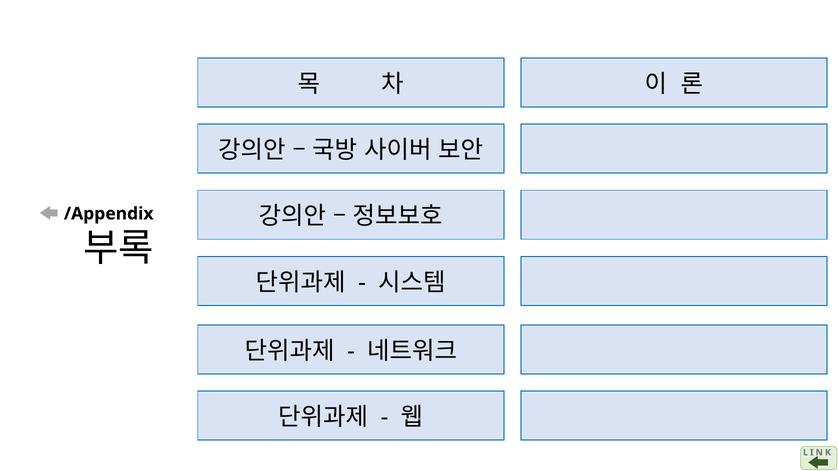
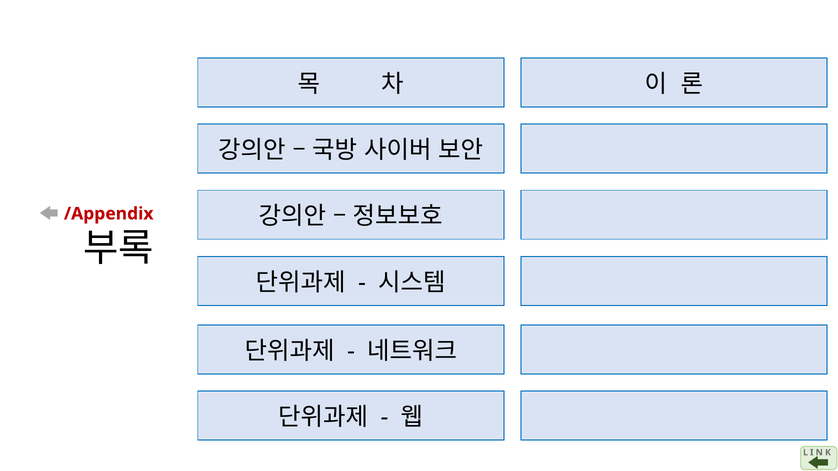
/Appendix colour: black -> red
